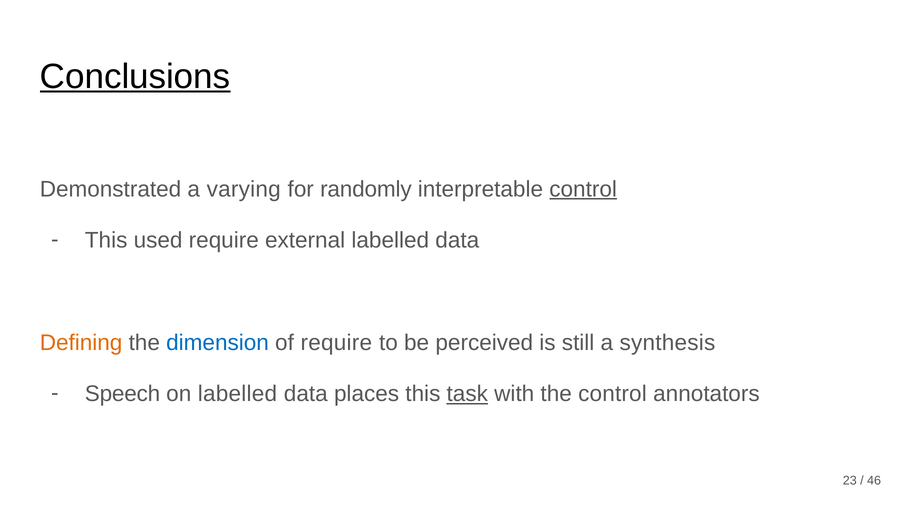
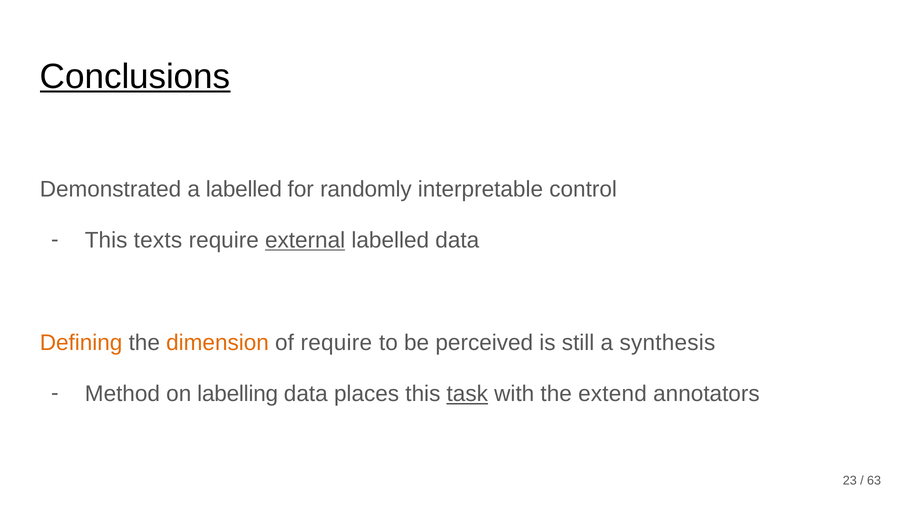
a varying: varying -> labelled
control at (583, 189) underline: present -> none
used: used -> texts
external underline: none -> present
dimension colour: blue -> orange
Speech: Speech -> Method
on labelled: labelled -> labelling
the control: control -> extend
46: 46 -> 63
